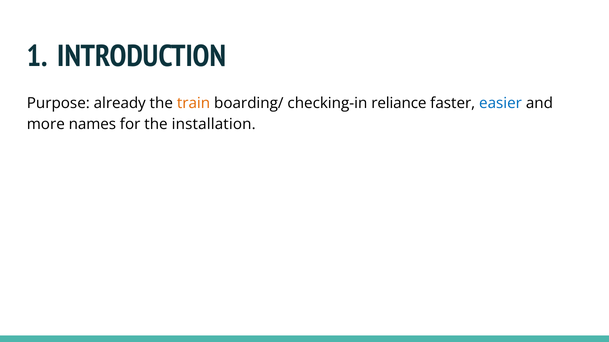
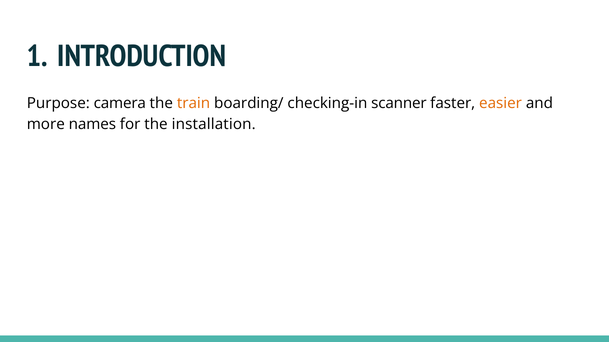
already: already -> camera
reliance: reliance -> scanner
easier colour: blue -> orange
